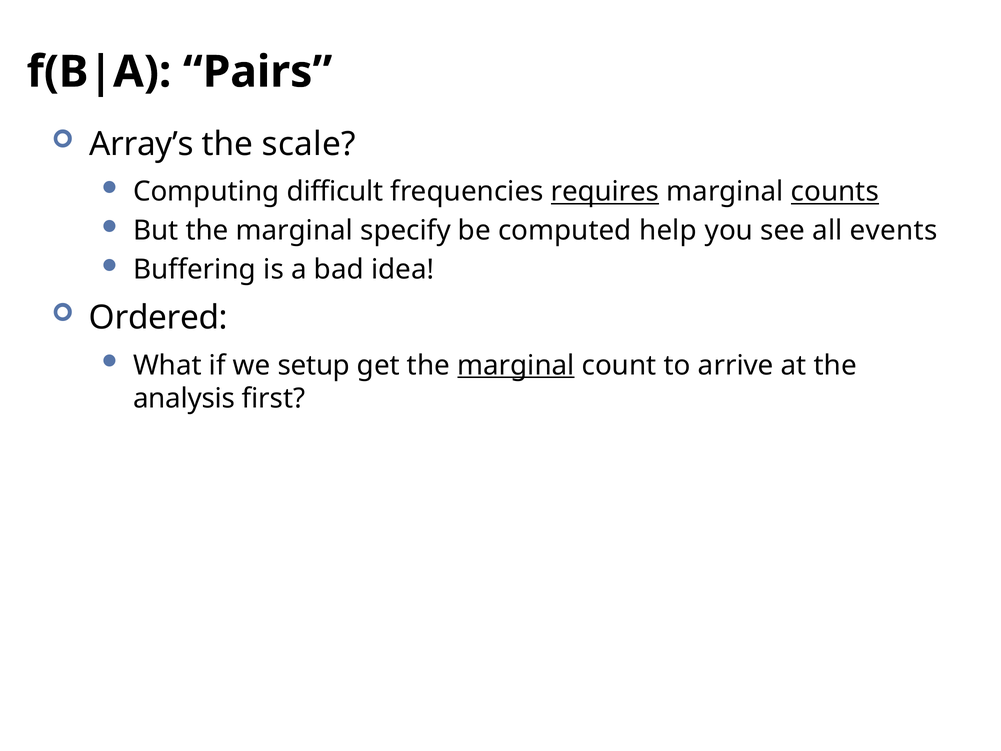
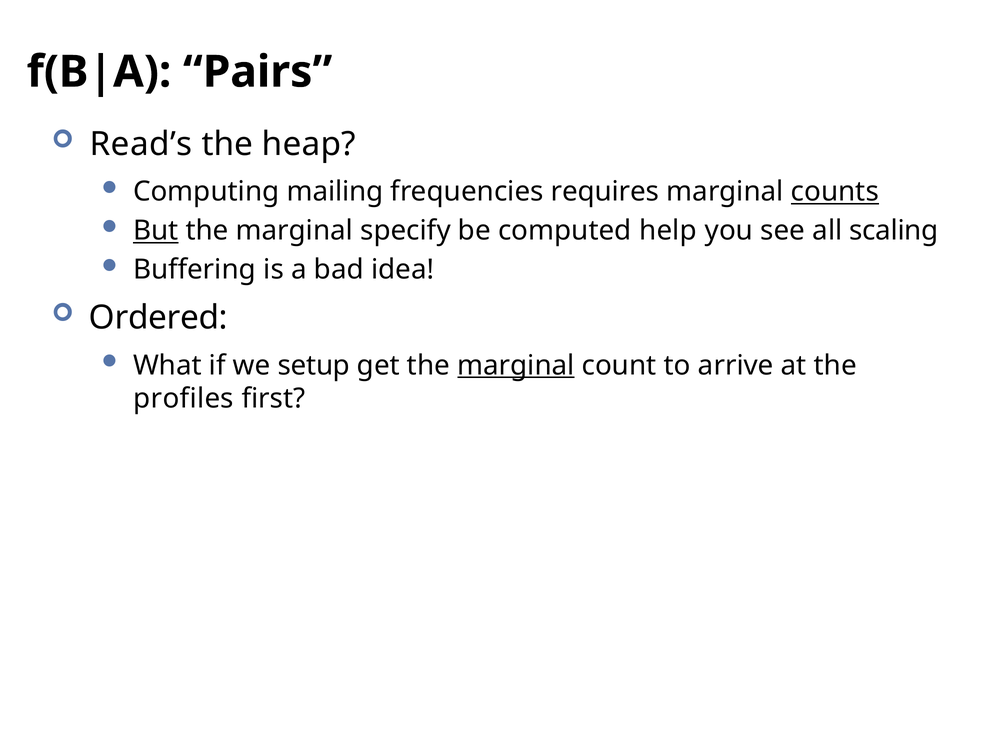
Array’s: Array’s -> Read’s
scale: scale -> heap
difficult: difficult -> mailing
requires underline: present -> none
But underline: none -> present
events: events -> scaling
analysis: analysis -> profiles
